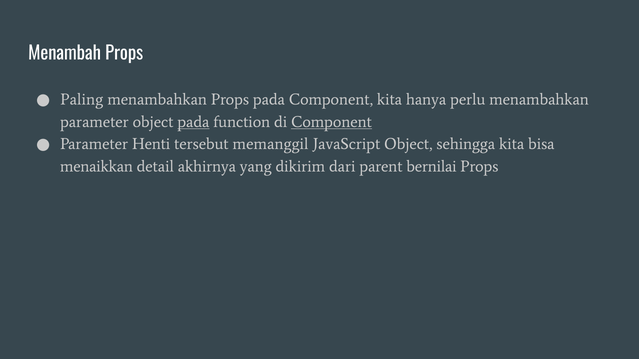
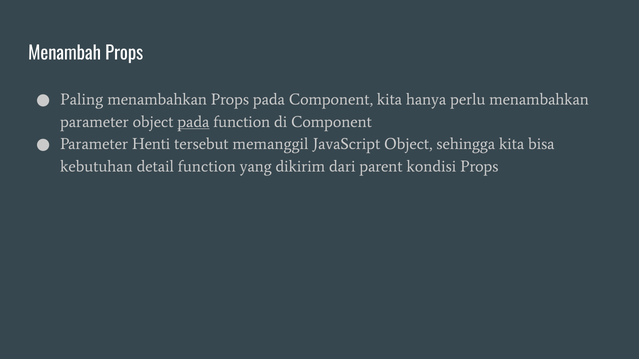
Component at (332, 122) underline: present -> none
menaikkan: menaikkan -> kebutuhan
detail akhirnya: akhirnya -> function
bernilai: bernilai -> kondisi
